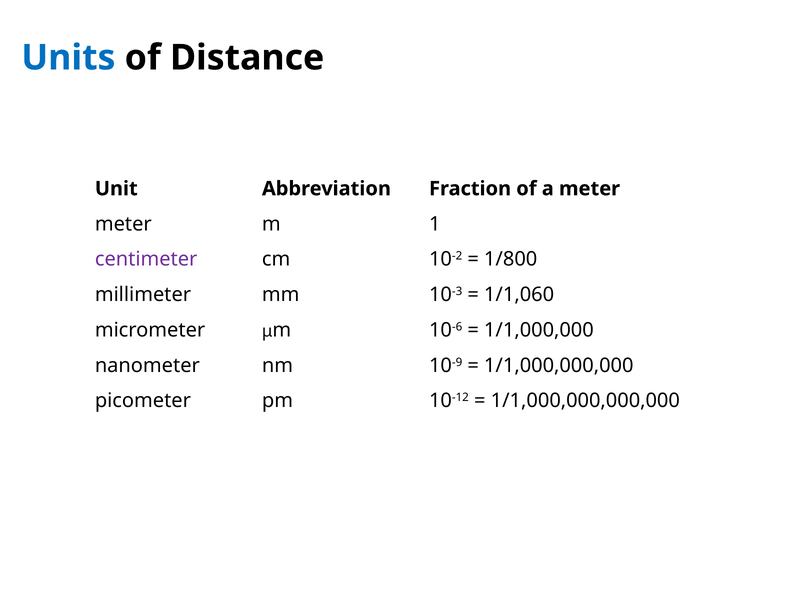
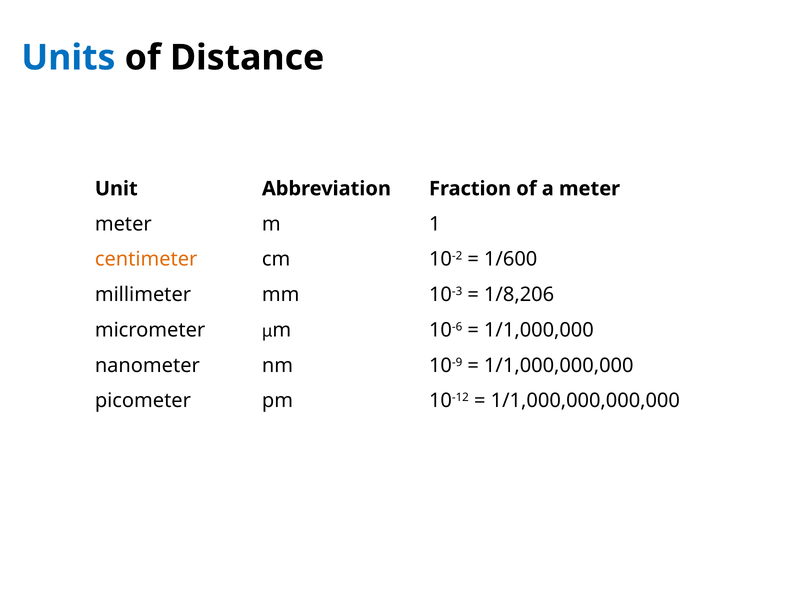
centimeter colour: purple -> orange
1/800: 1/800 -> 1/600
1/1,060: 1/1,060 -> 1/8,206
